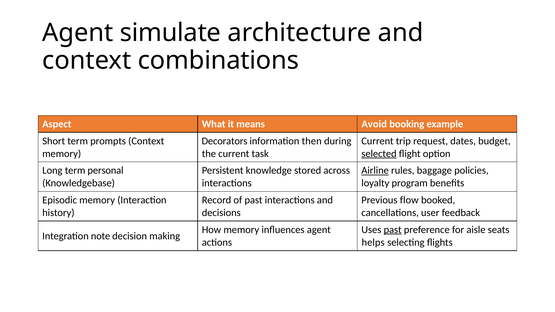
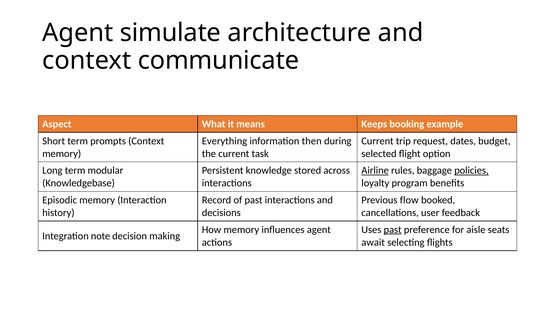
combinations: combinations -> communicate
Avoid: Avoid -> Keeps
Decorators: Decorators -> Everything
selected underline: present -> none
personal: personal -> modular
policies underline: none -> present
helps: helps -> await
